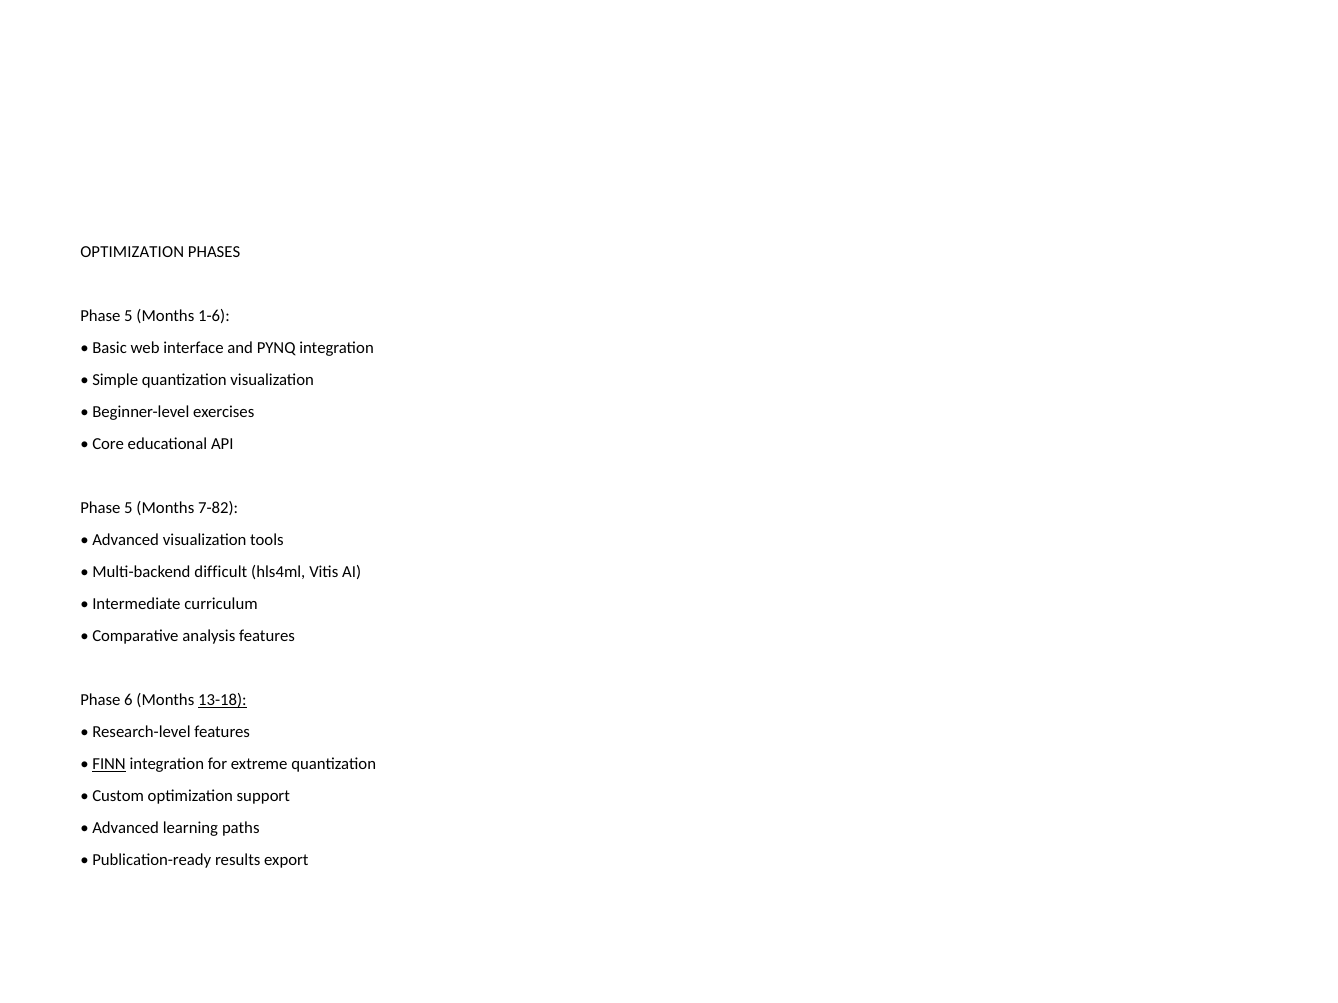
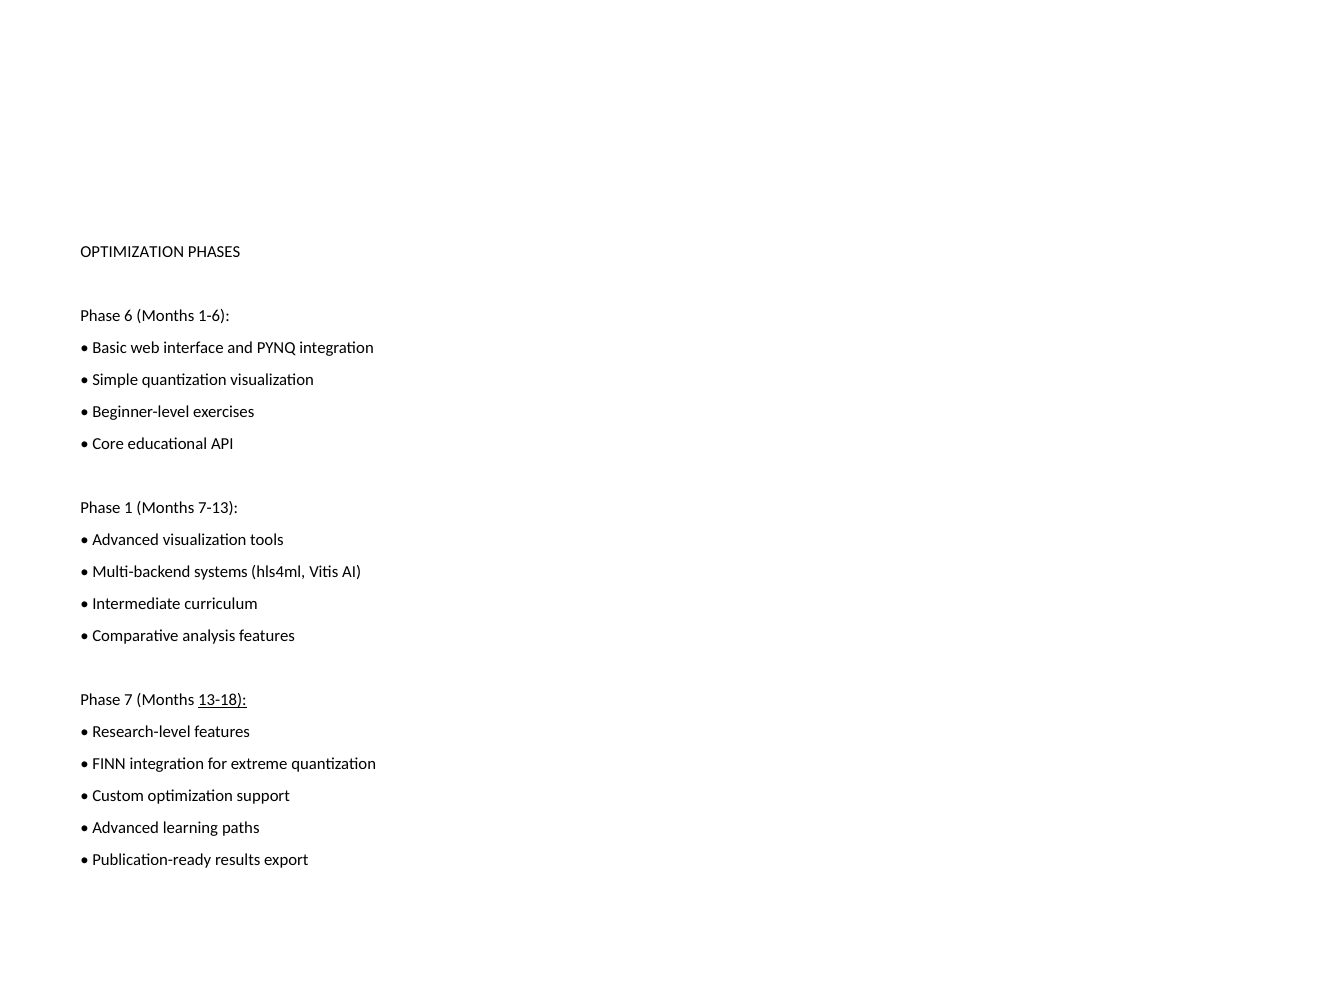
5 at (128, 316): 5 -> 6
5 at (128, 508): 5 -> 1
7-82: 7-82 -> 7-13
difficult: difficult -> systems
6: 6 -> 7
FINN underline: present -> none
